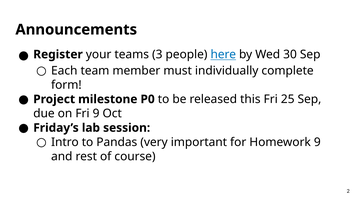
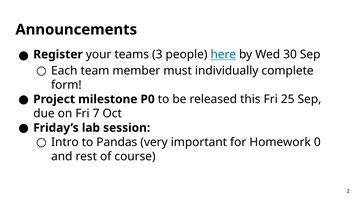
Fri 9: 9 -> 7
Homework 9: 9 -> 0
